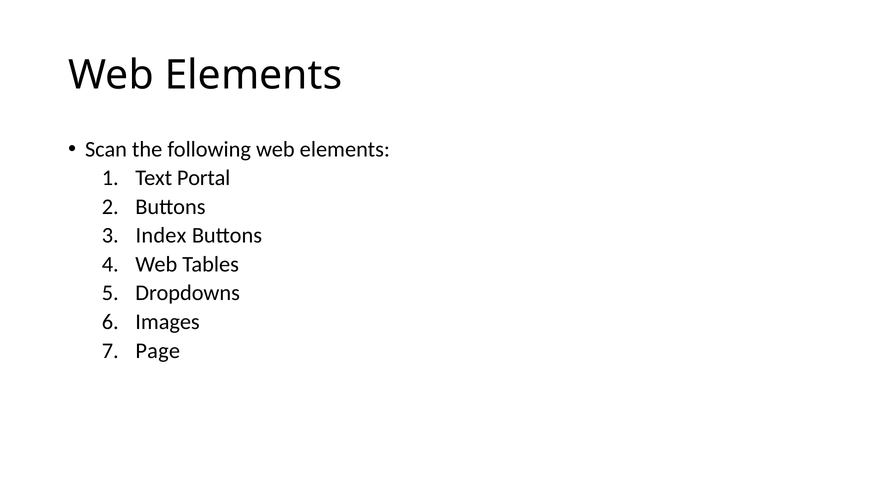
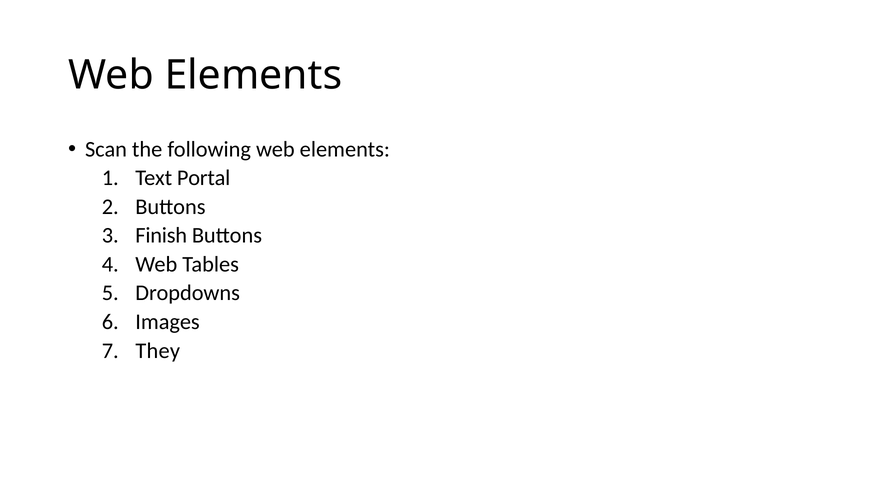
Index: Index -> Finish
Page: Page -> They
